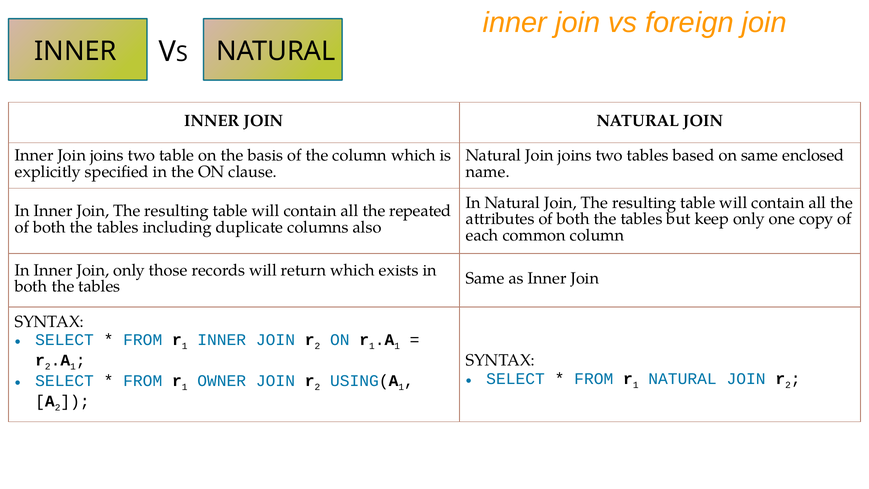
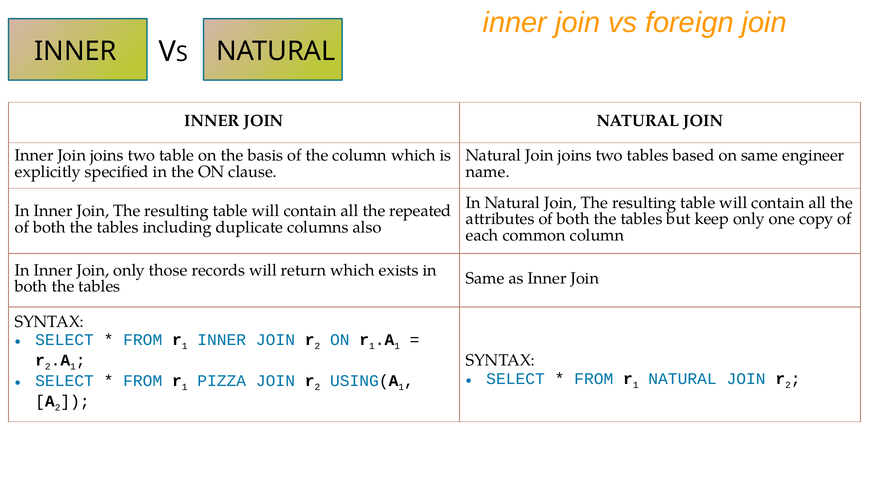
enclosed: enclosed -> engineer
OWNER: OWNER -> PIZZA
